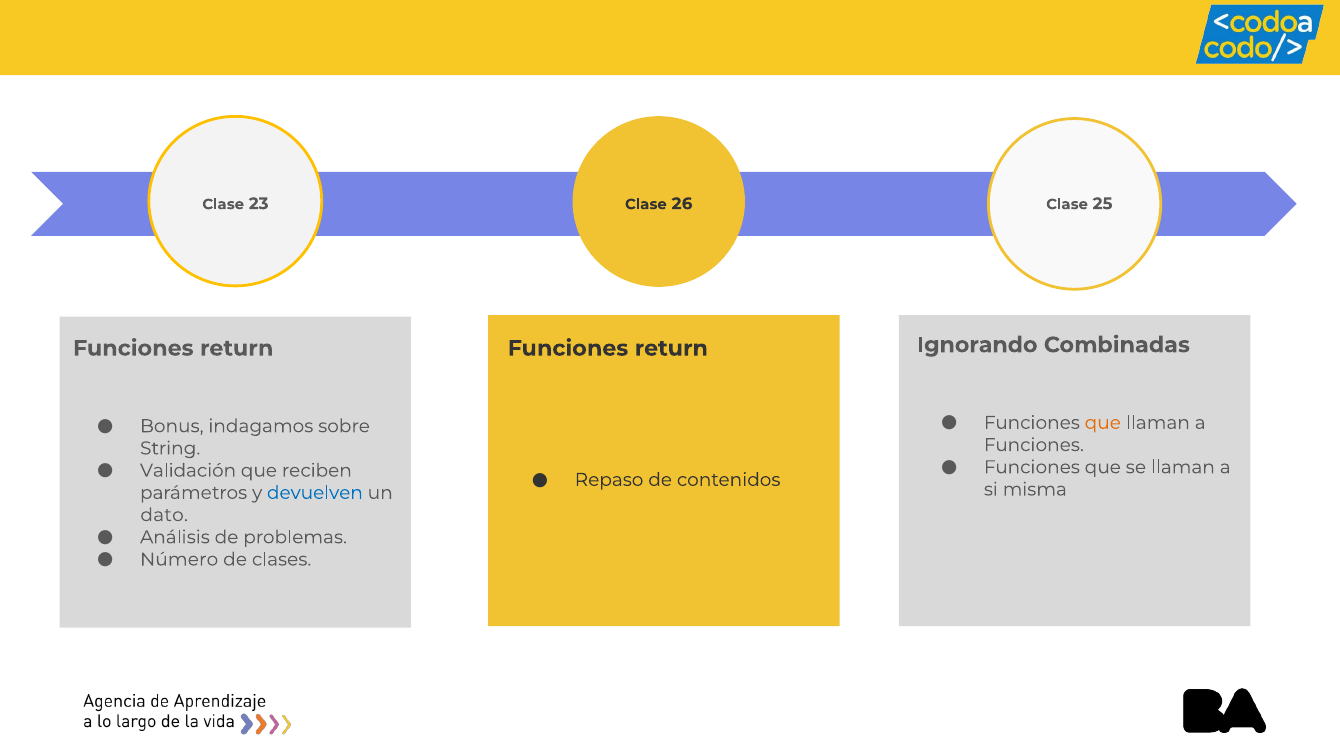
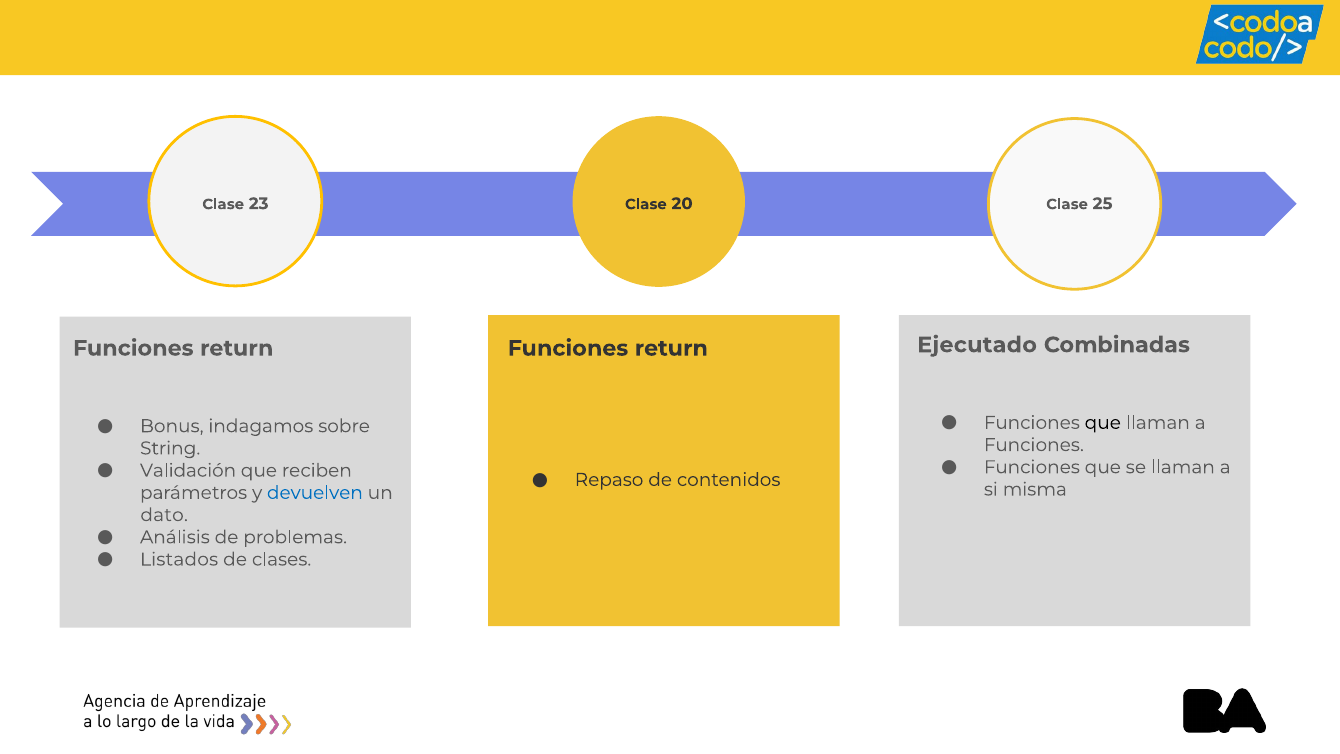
26: 26 -> 20
Ignorando: Ignorando -> Ejecutado
que at (1103, 423) colour: orange -> black
Número: Número -> Listados
